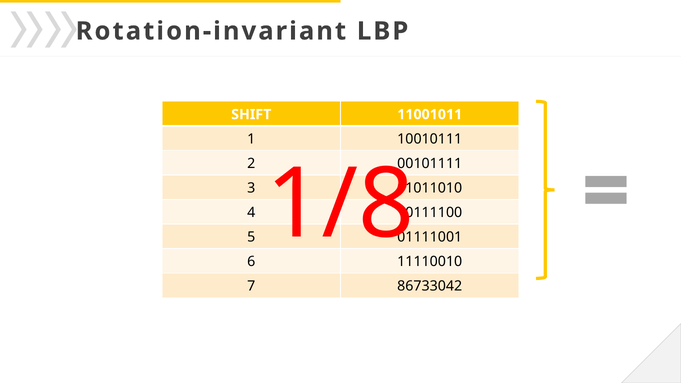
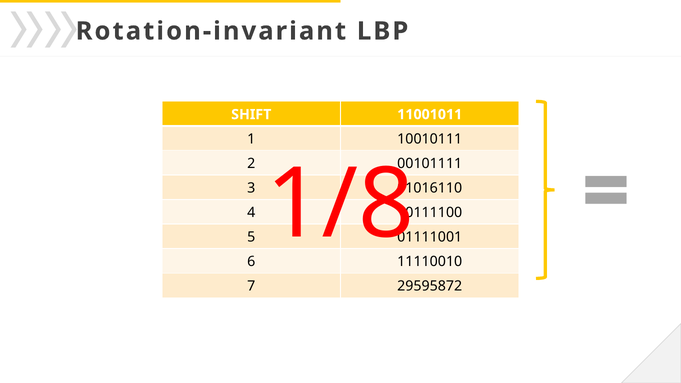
01011010: 01011010 -> 01016110
86733042: 86733042 -> 29595872
